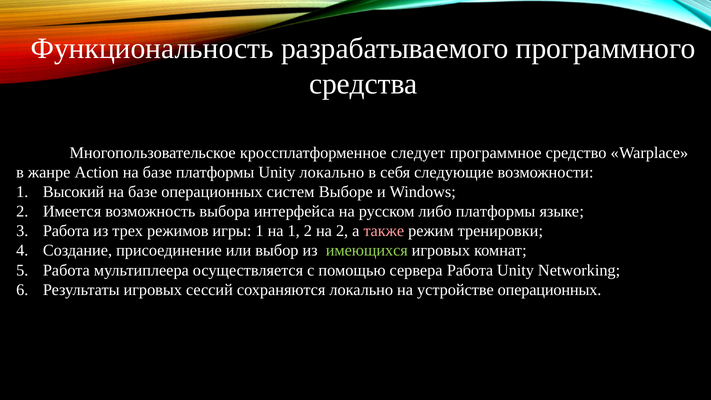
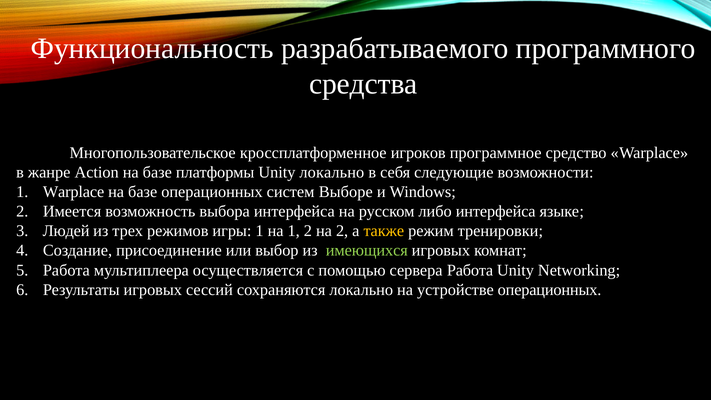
следует: следует -> игроков
1 Высокий: Высокий -> Warplace
либо платформы: платформы -> интерфейса
Работа at (66, 231): Работа -> Людей
также colour: pink -> yellow
